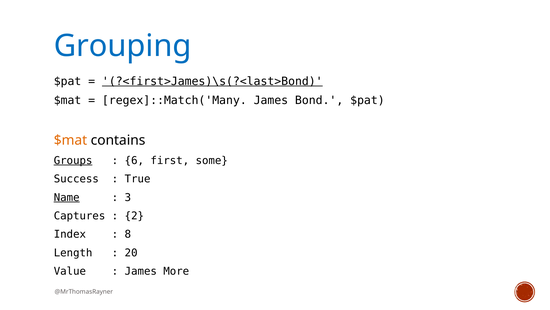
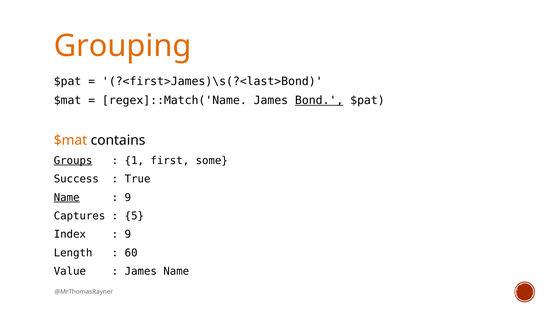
Grouping colour: blue -> orange
?<first>James)\s(?<last>Bond underline: present -> none
regex]::Match('Many: regex]::Match('Many -> regex]::Match('Name
Bond underline: none -> present
6: 6 -> 1
3 at (128, 197): 3 -> 9
2: 2 -> 5
8 at (128, 234): 8 -> 9
20: 20 -> 60
James More: More -> Name
